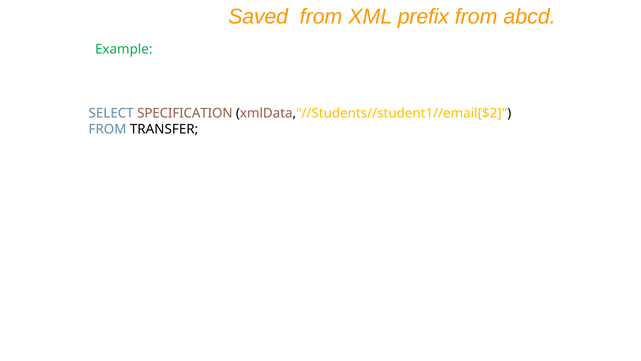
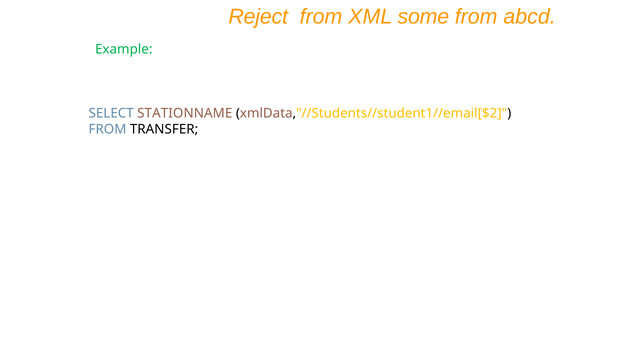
Saved: Saved -> Reject
prefix: prefix -> some
SPECIFICATION: SPECIFICATION -> STATIONNAME
